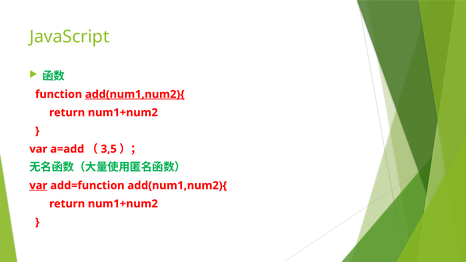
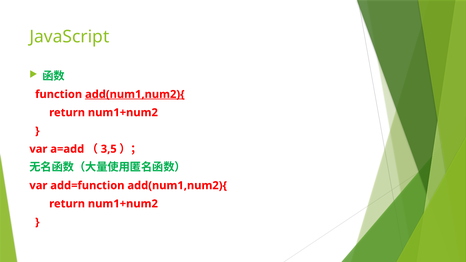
var at (38, 186) underline: present -> none
